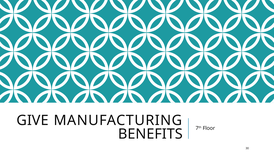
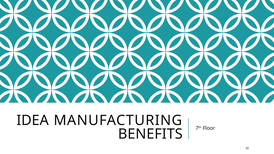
GIVE: GIVE -> IDEA
